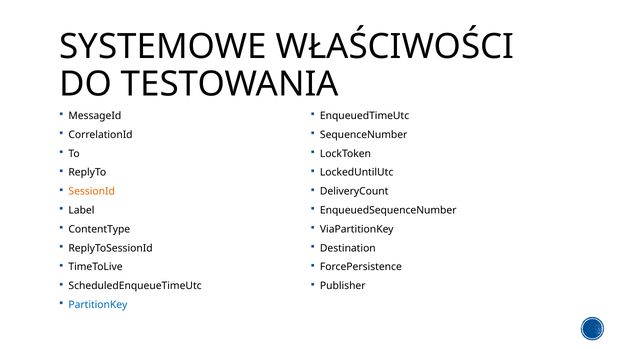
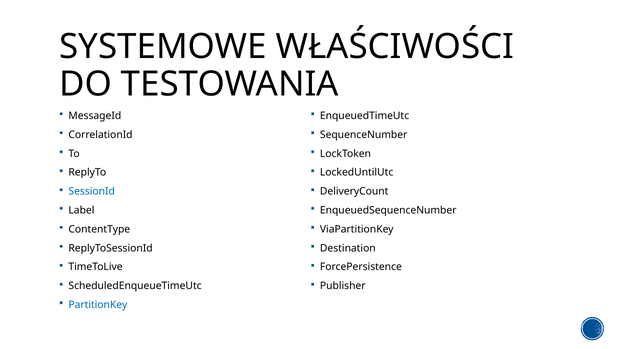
SessionId colour: orange -> blue
